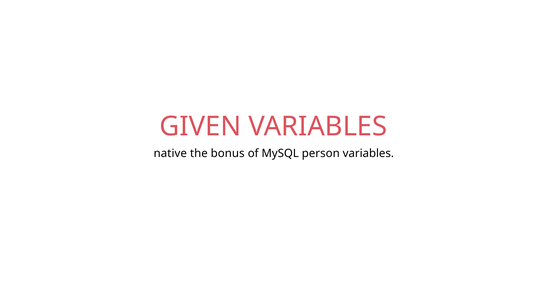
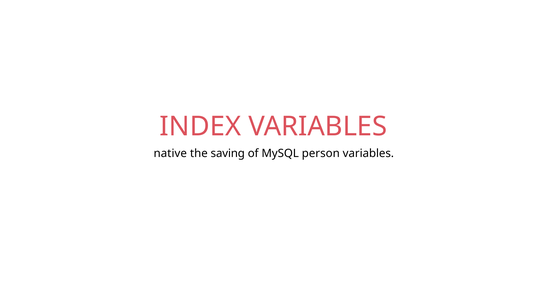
GIVEN: GIVEN -> INDEX
bonus: bonus -> saving
